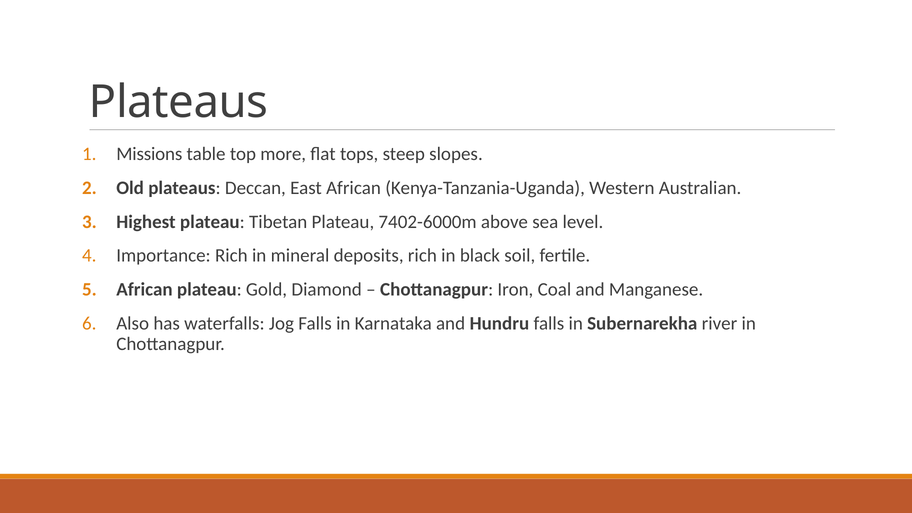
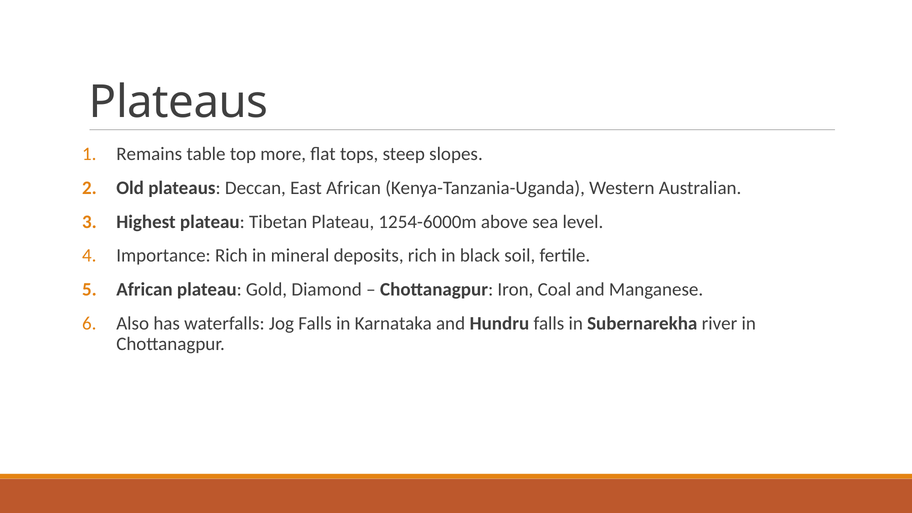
Missions: Missions -> Remains
7402-6000m: 7402-6000m -> 1254-6000m
